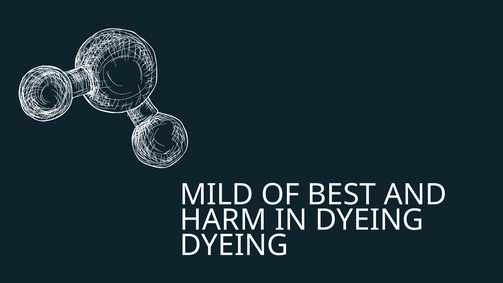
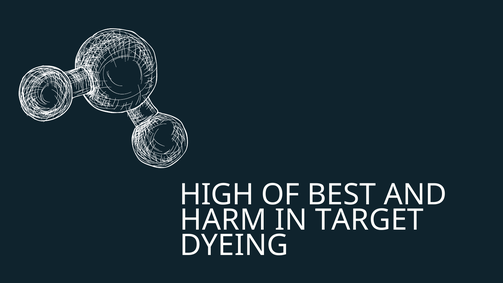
MILD: MILD -> HIGH
IN DYEING: DYEING -> TARGET
